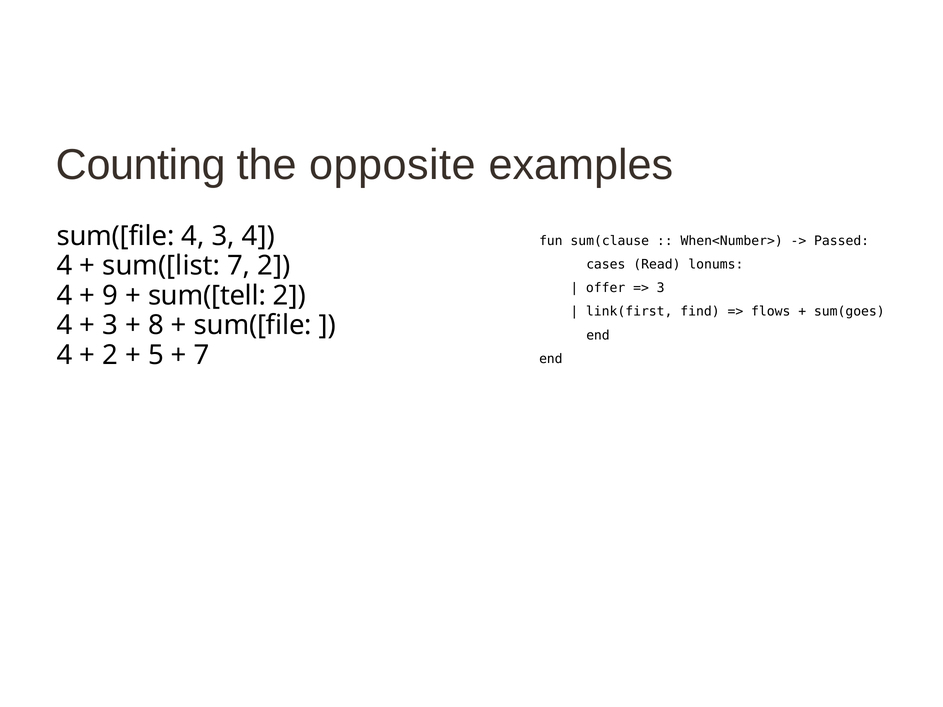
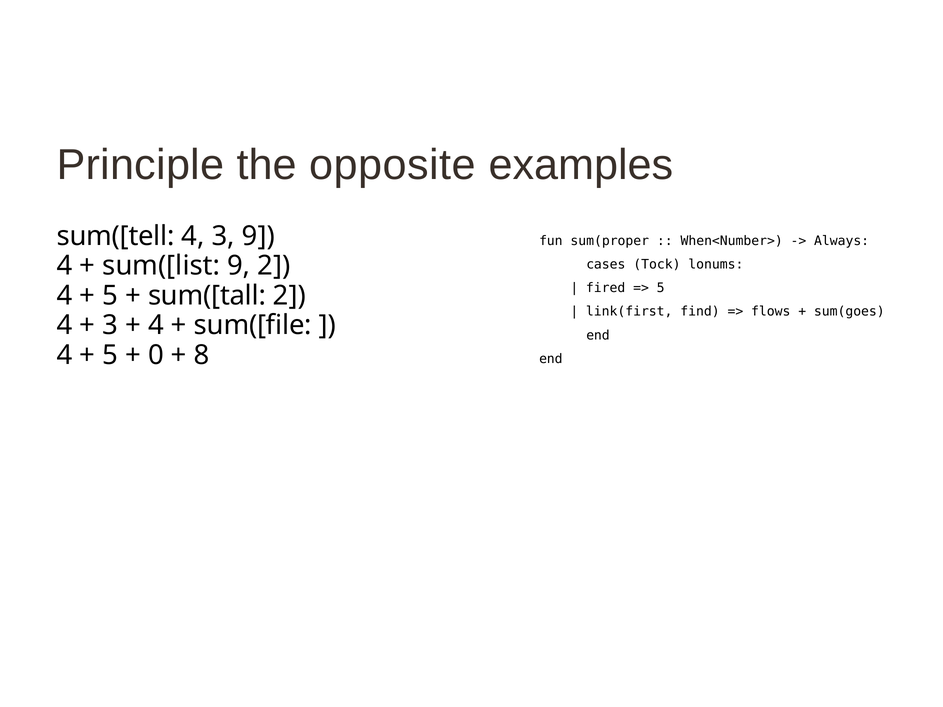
Counting: Counting -> Principle
sum([file at (116, 236): sum([file -> sum([tell
3 4: 4 -> 9
sum(clause: sum(clause -> sum(proper
Passed: Passed -> Always
sum([list 7: 7 -> 9
Read: Read -> Tock
offer: offer -> fired
3 at (661, 288): 3 -> 5
9 at (110, 296): 9 -> 5
sum([tell: sum([tell -> sum([tall
8 at (156, 325): 8 -> 4
2 at (110, 355): 2 -> 5
5: 5 -> 0
7 at (202, 355): 7 -> 8
